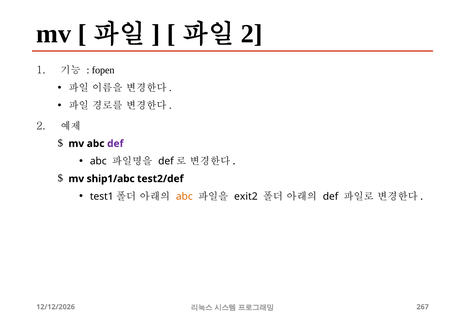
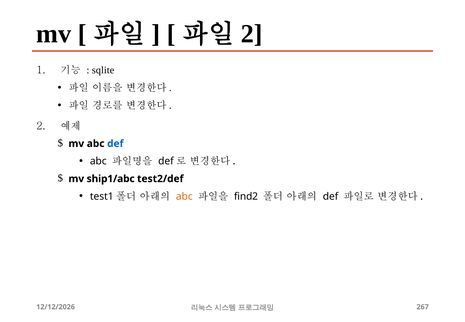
fopen: fopen -> sqlite
def at (115, 144) colour: purple -> blue
exit2: exit2 -> find2
